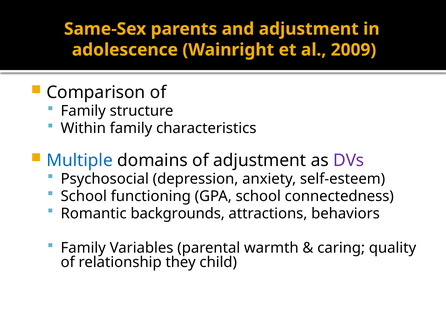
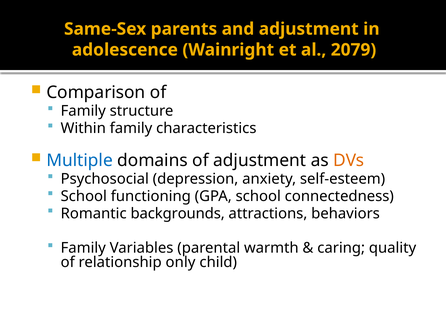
2009: 2009 -> 2079
DVs colour: purple -> orange
they: they -> only
